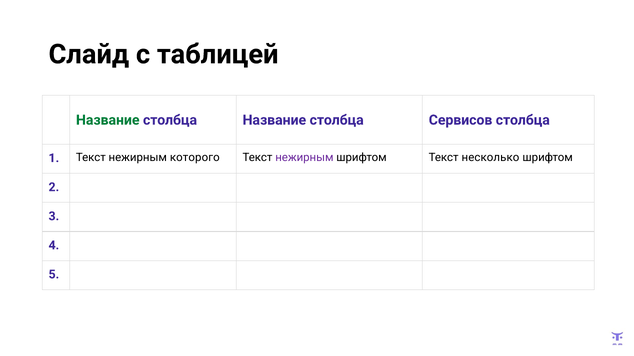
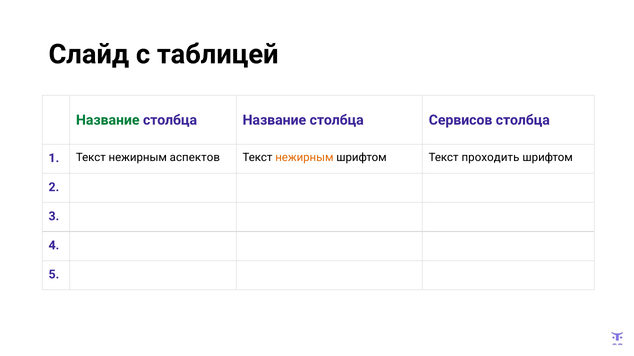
которого: которого -> аспектов
нежирным at (304, 158) colour: purple -> orange
несколько: несколько -> проходить
